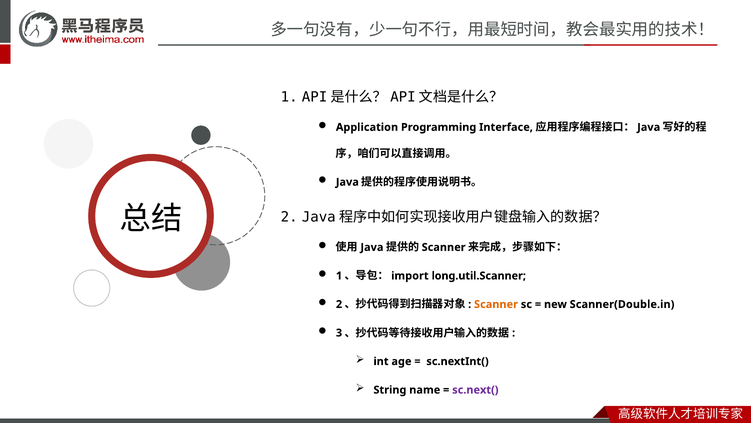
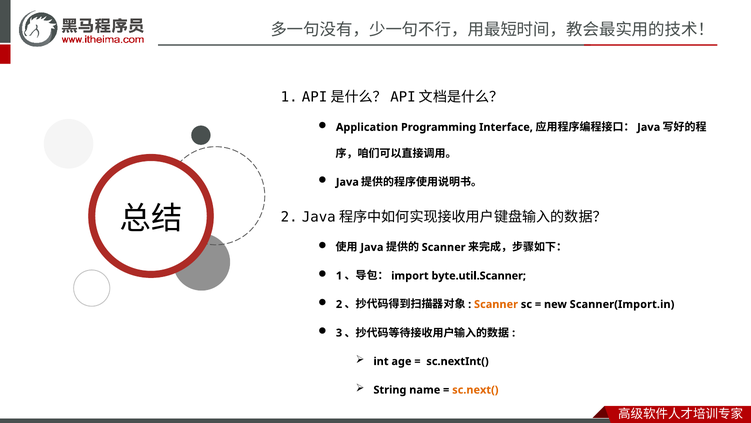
long.util.Scanner: long.util.Scanner -> byte.util.Scanner
Scanner(Double.in: Scanner(Double.in -> Scanner(Import.in
sc.next( colour: purple -> orange
